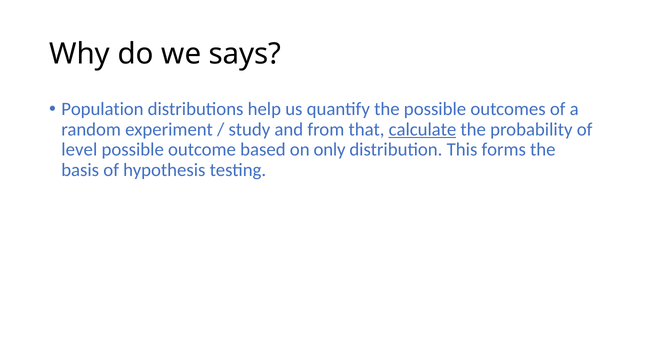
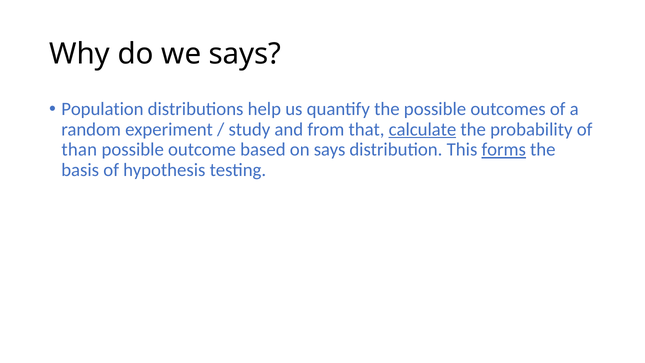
level: level -> than
on only: only -> says
forms underline: none -> present
